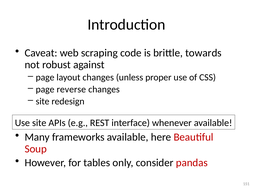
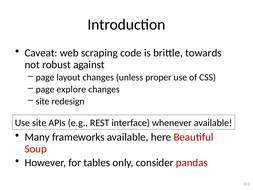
reverse: reverse -> explore
